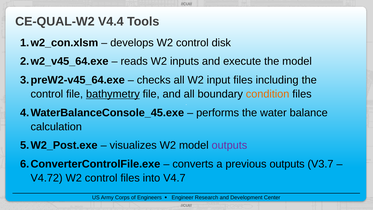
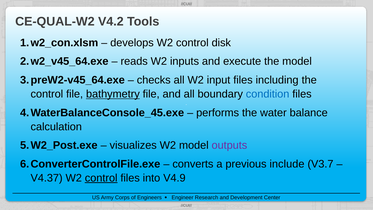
V4.4: V4.4 -> V4.2
condition colour: orange -> blue
previous outputs: outputs -> include
V4.72: V4.72 -> V4.37
control at (101, 178) underline: none -> present
V4.7: V4.7 -> V4.9
